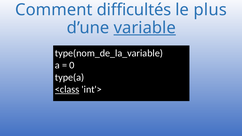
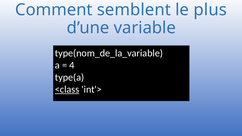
difficultés: difficultés -> semblent
variable underline: present -> none
0: 0 -> 4
